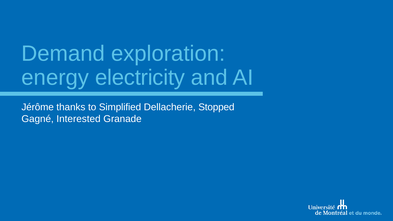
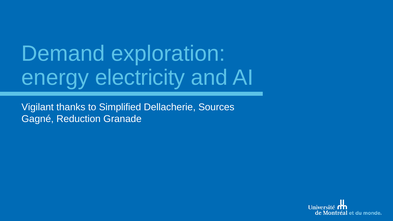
Jérôme: Jérôme -> Vigilant
Stopped: Stopped -> Sources
Interested: Interested -> Reduction
